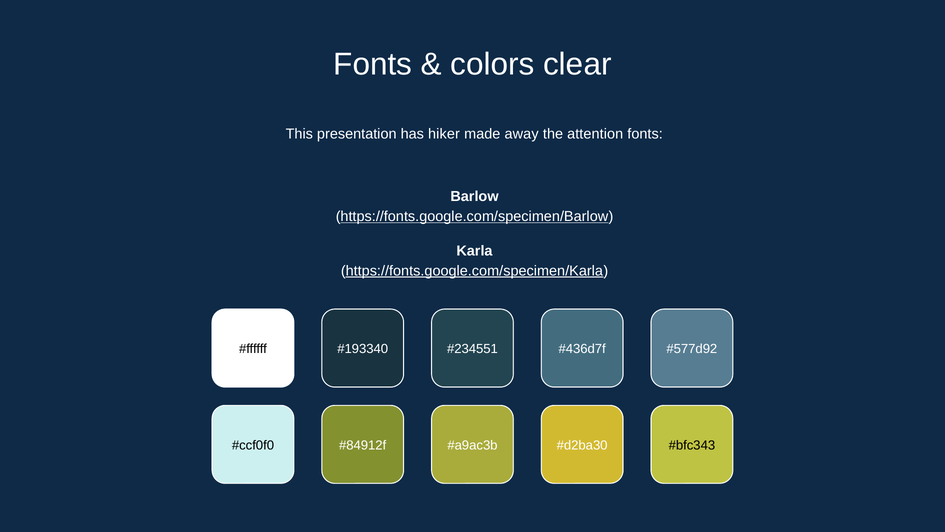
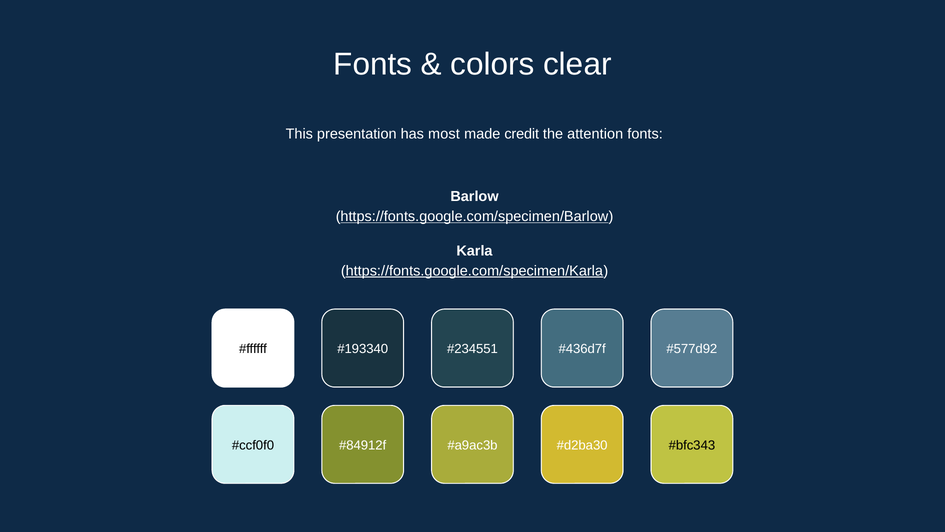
hiker: hiker -> most
away: away -> credit
